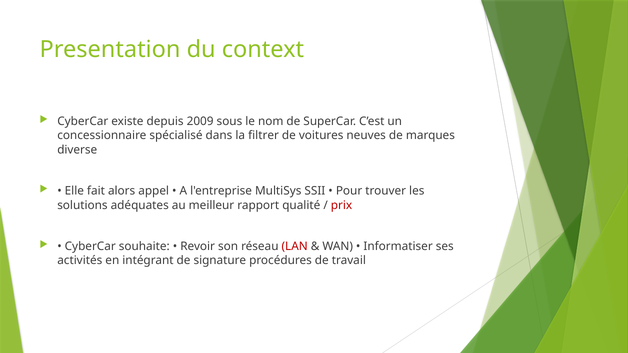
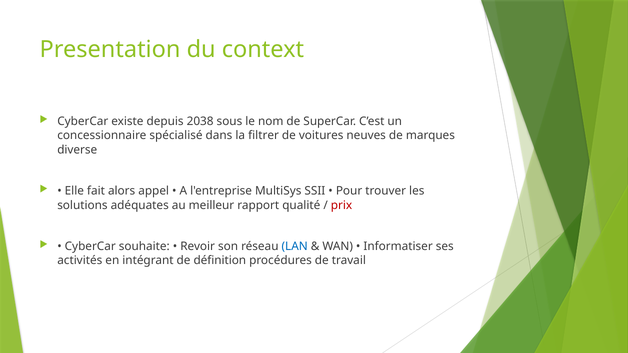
2009: 2009 -> 2038
LAN colour: red -> blue
signature: signature -> définition
